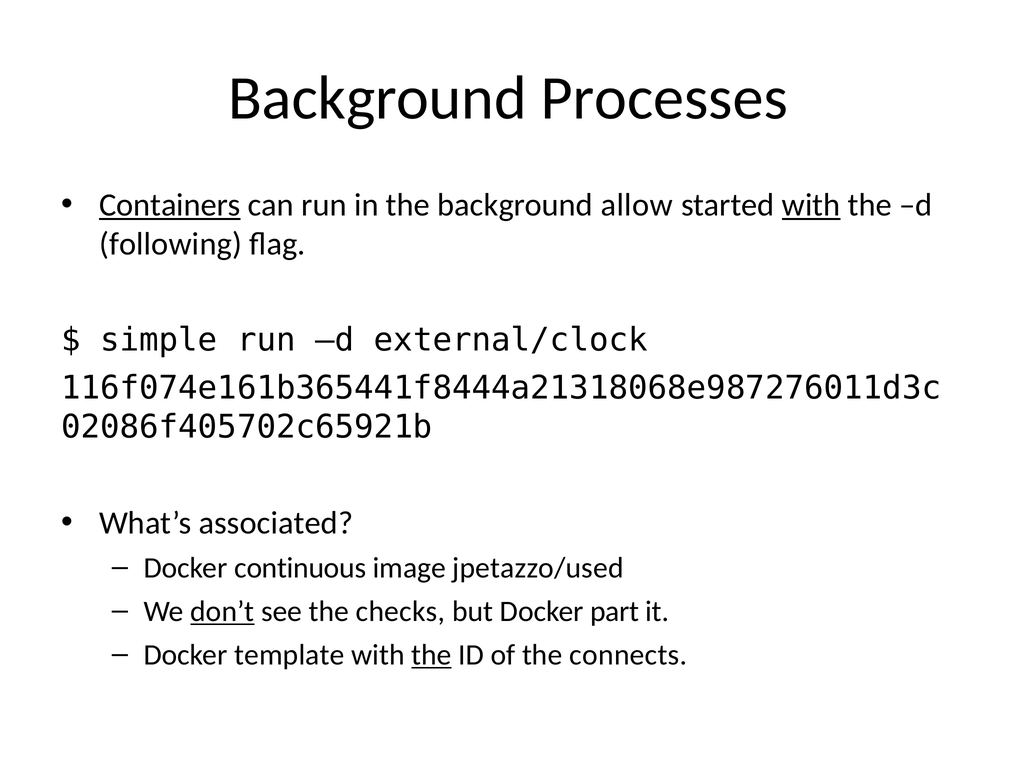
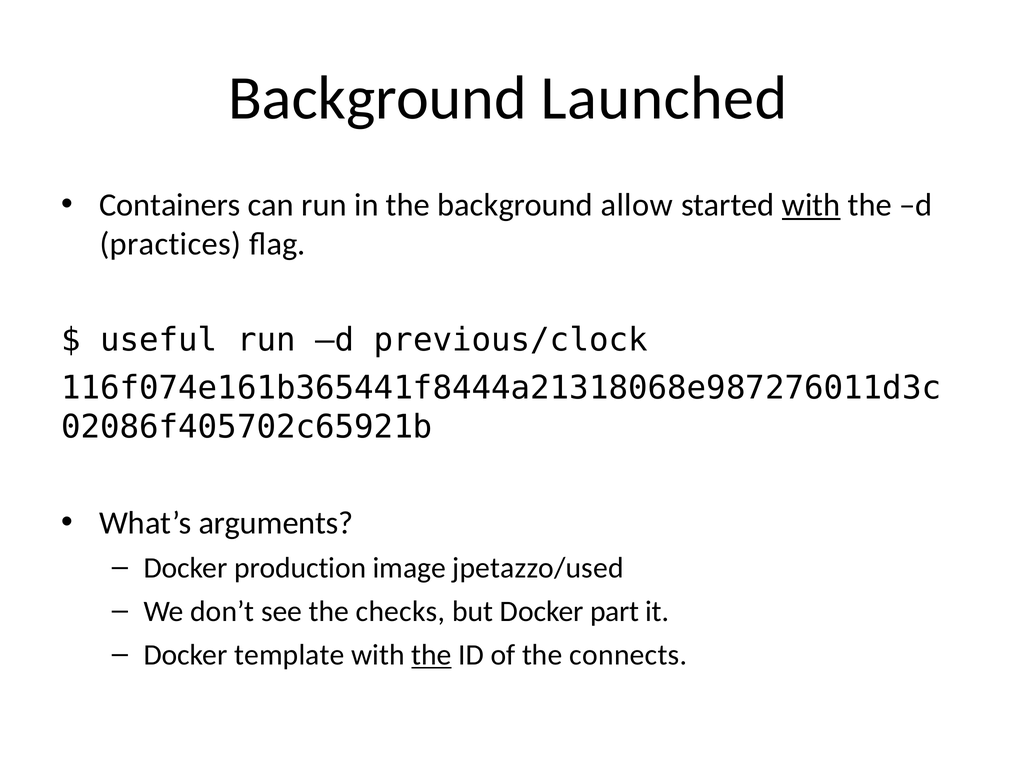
Processes: Processes -> Launched
Containers underline: present -> none
following: following -> practices
simple: simple -> useful
external/clock: external/clock -> previous/clock
associated: associated -> arguments
continuous: continuous -> production
don’t underline: present -> none
